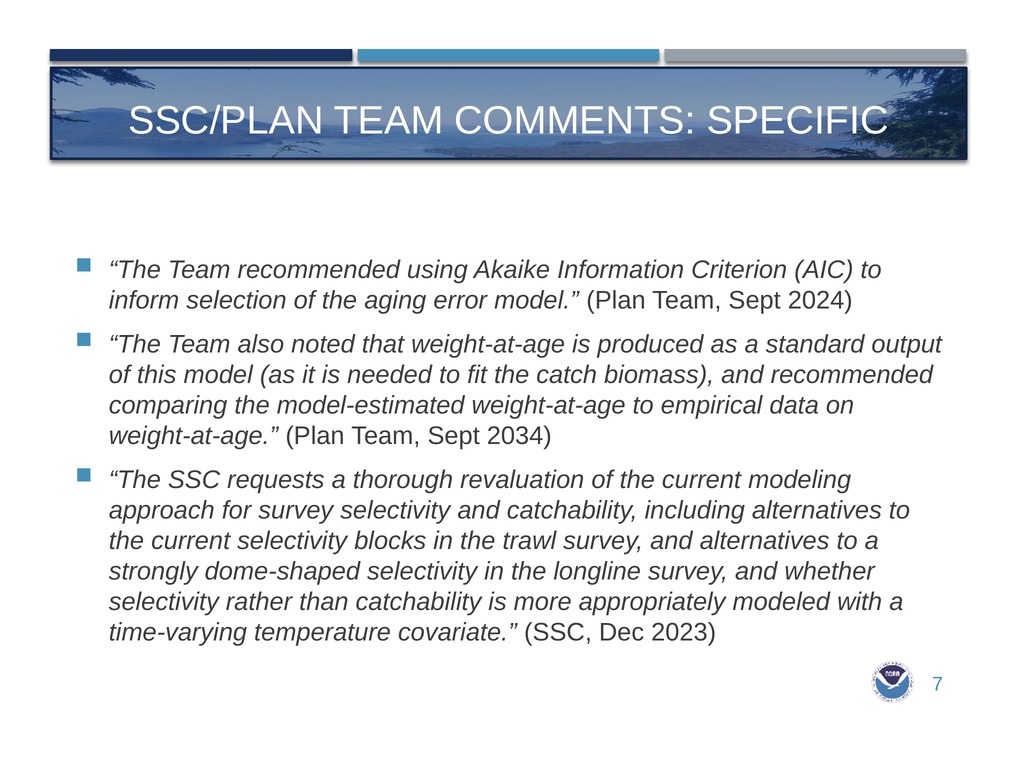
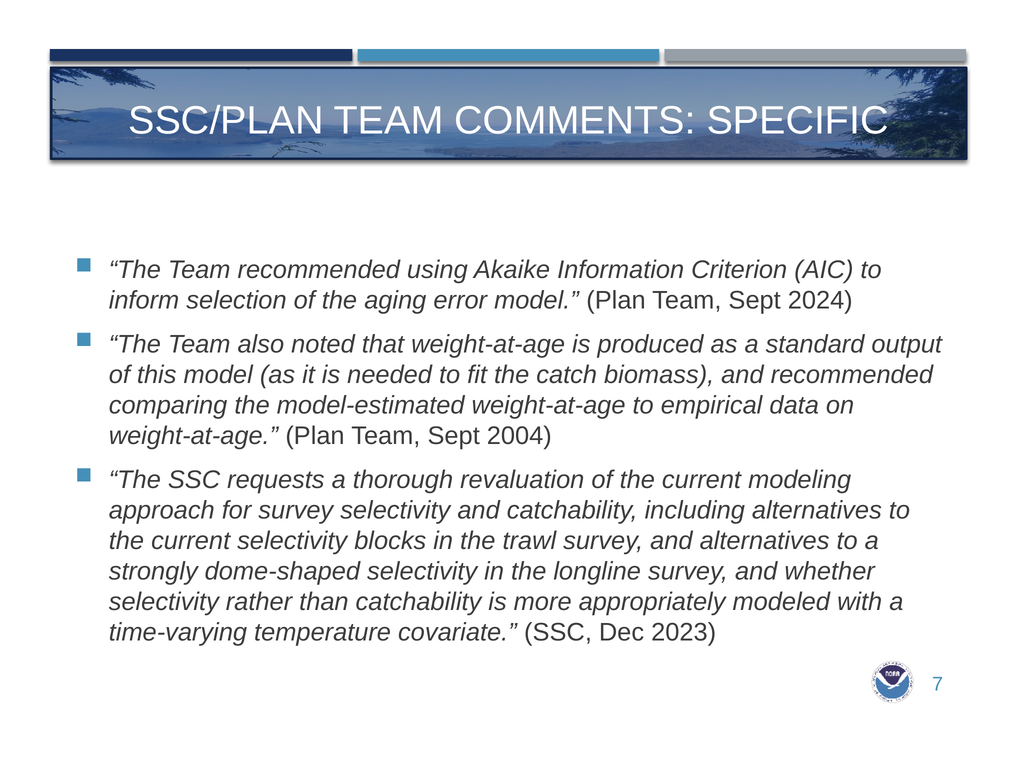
2034: 2034 -> 2004
